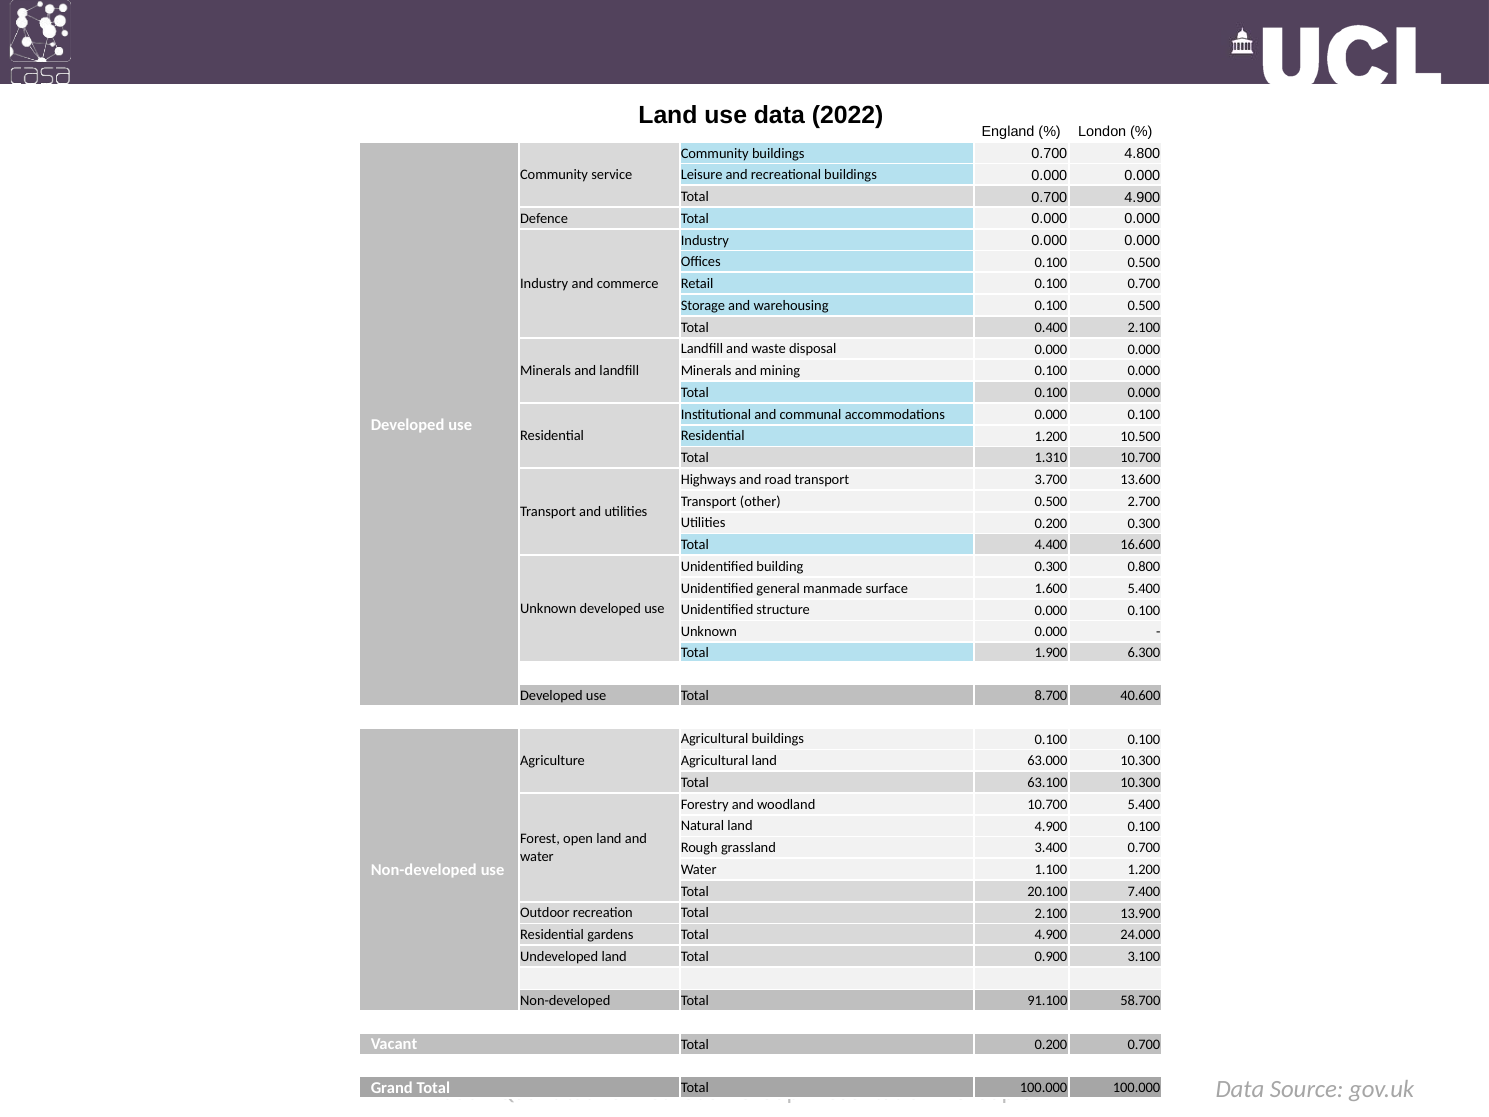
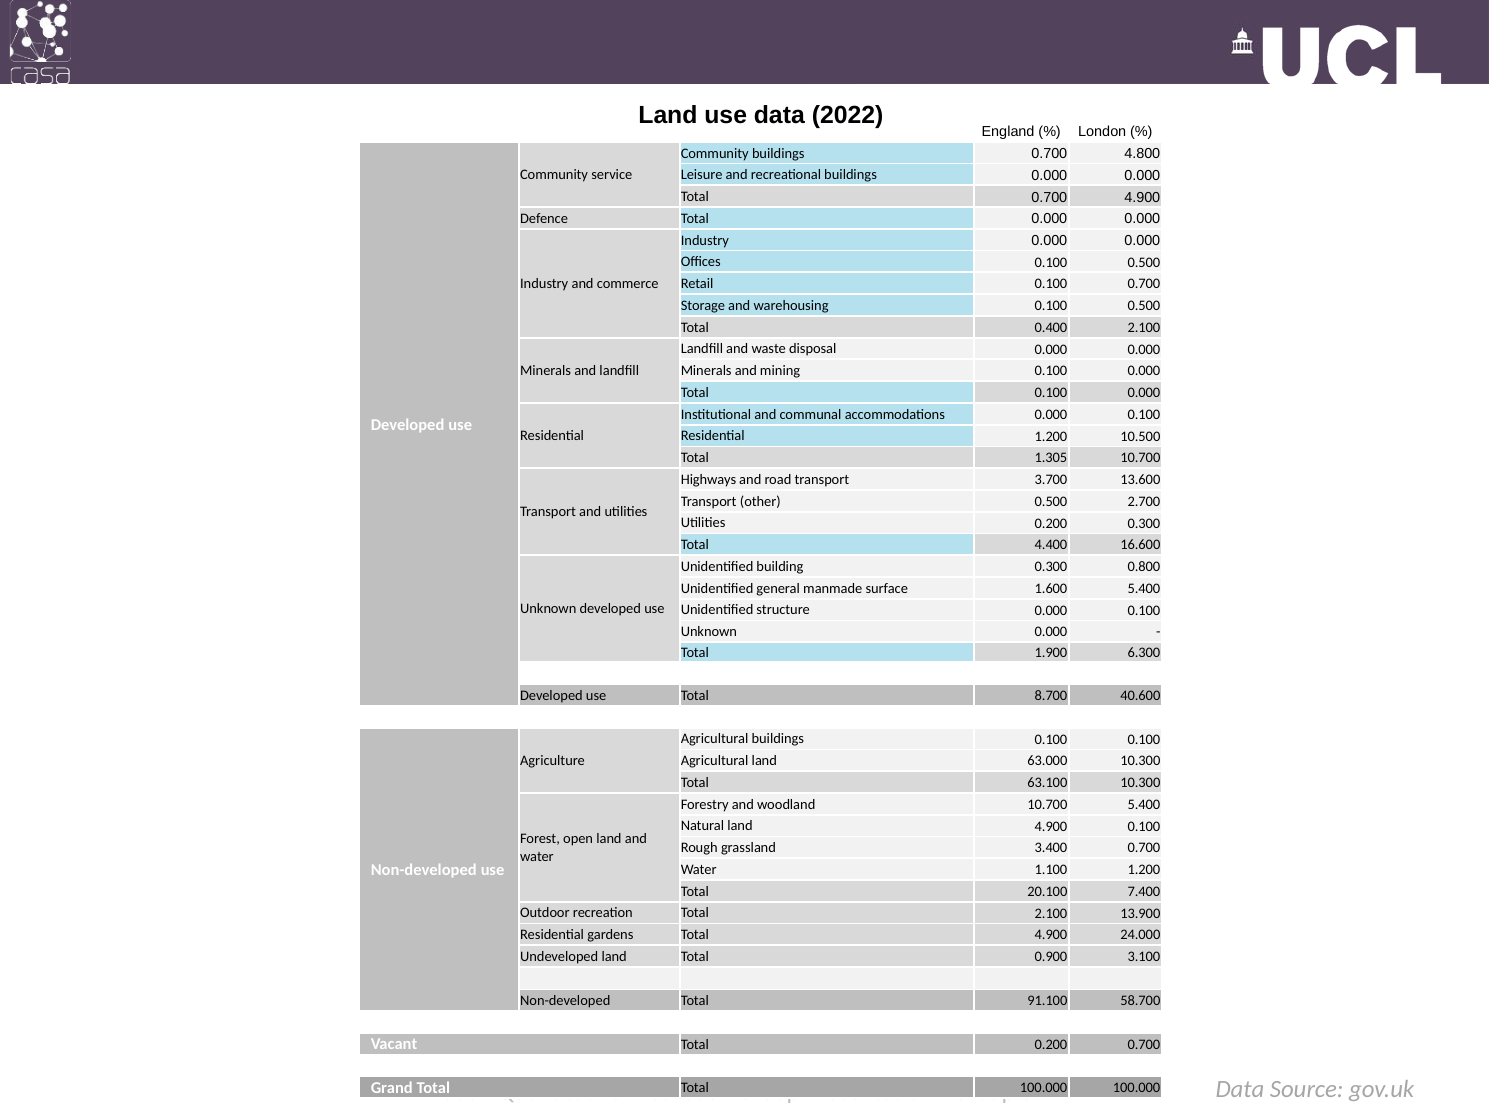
1.310: 1.310 -> 1.305
